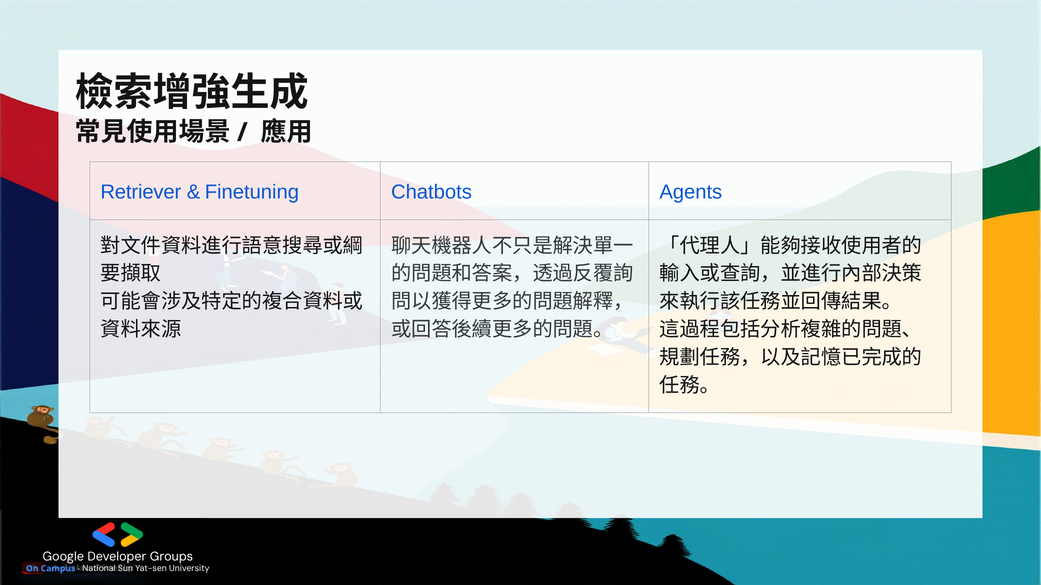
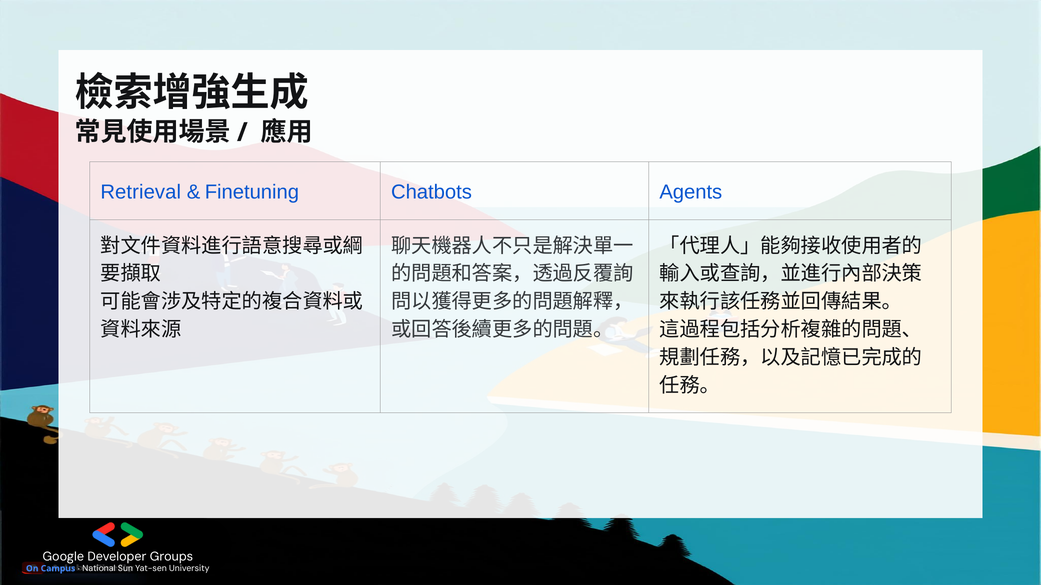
Retriever: Retriever -> Retrieval
